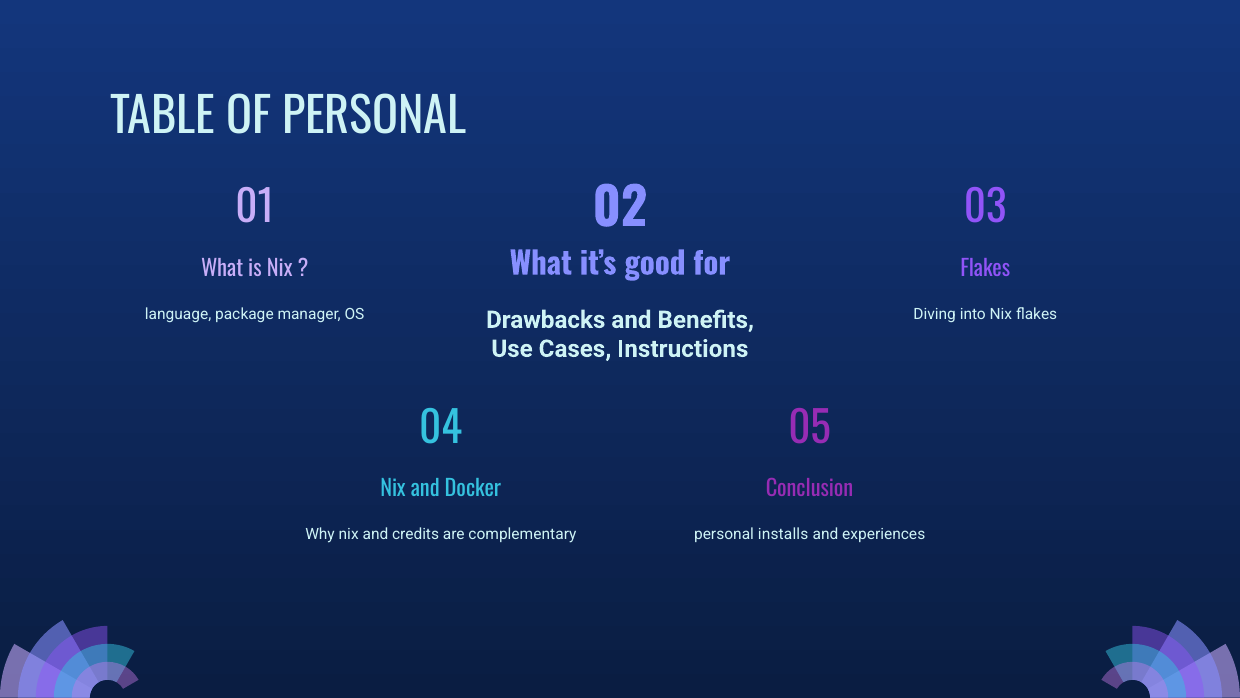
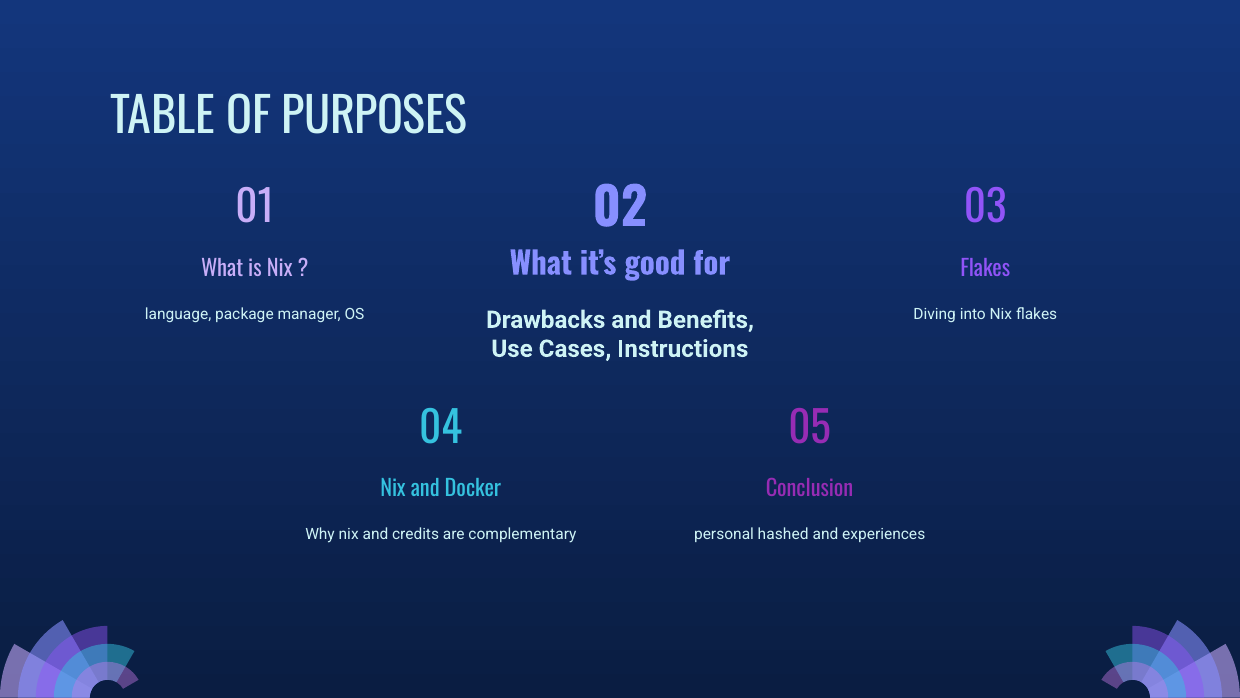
OF PERSONAL: PERSONAL -> PURPOSES
installs: installs -> hashed
